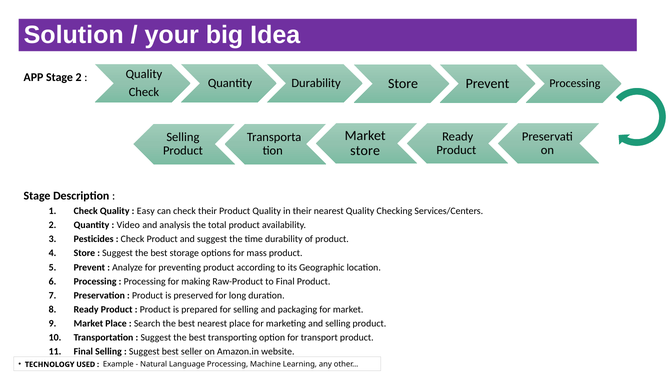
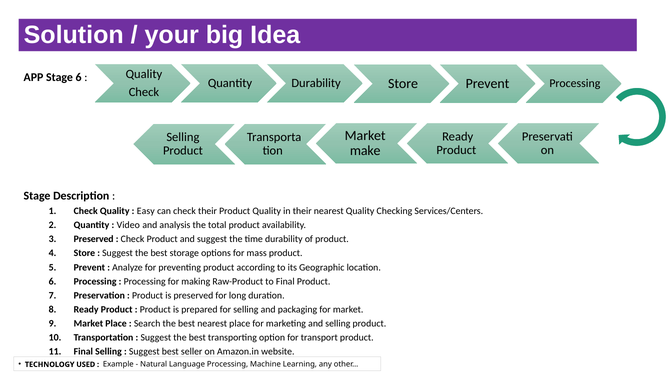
Stage 2: 2 -> 6
store at (365, 151): store -> make
Pesticides at (94, 239): Pesticides -> Preserved
